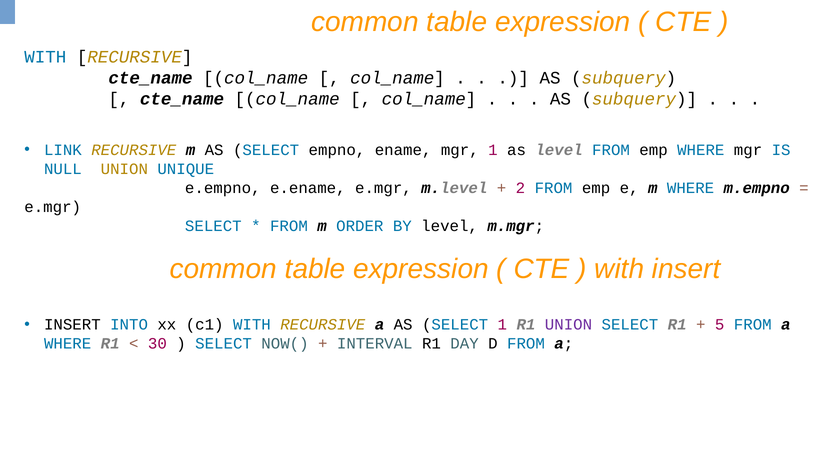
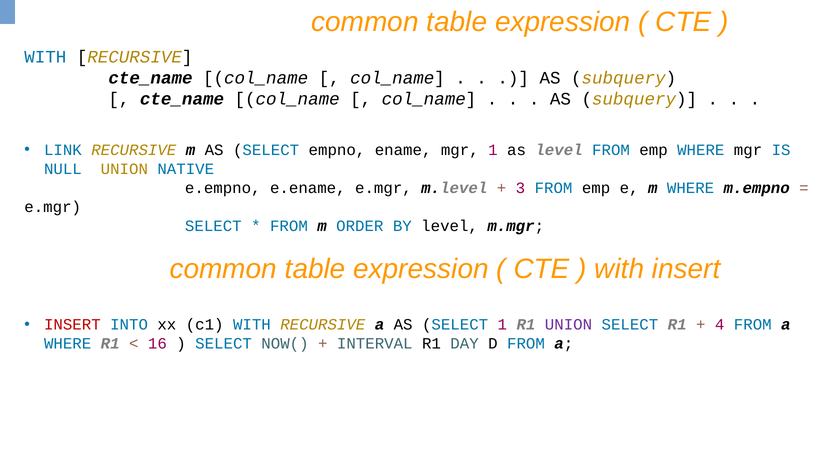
UNIQUE: UNIQUE -> NATIVE
2: 2 -> 3
INSERT at (72, 324) colour: black -> red
5: 5 -> 4
30: 30 -> 16
